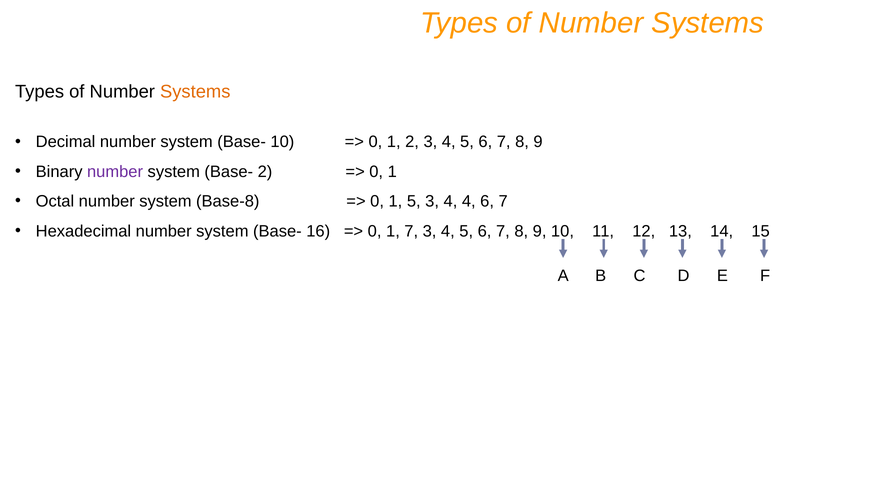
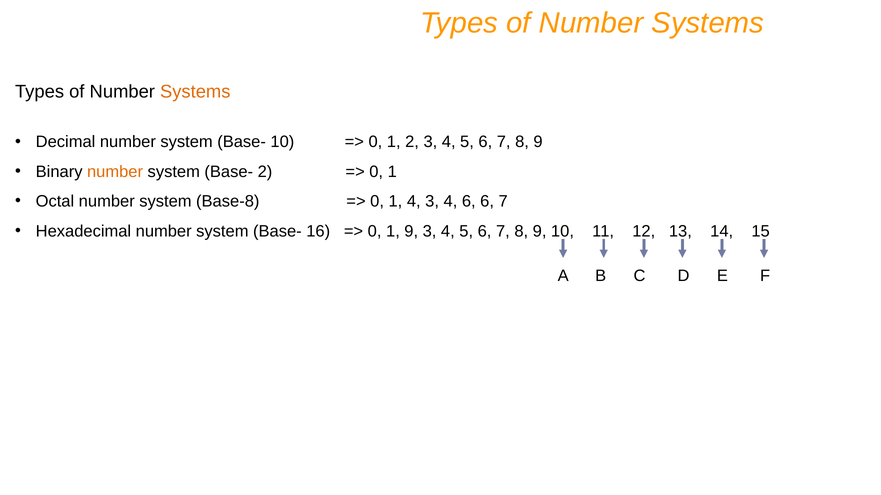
number at (115, 172) colour: purple -> orange
1 5: 5 -> 4
4 4: 4 -> 6
1 7: 7 -> 9
